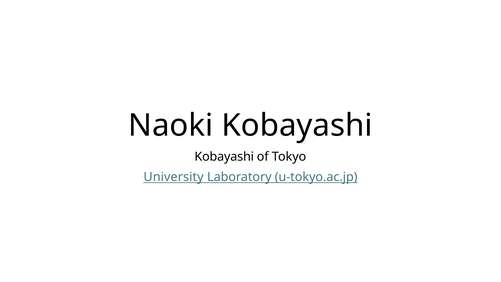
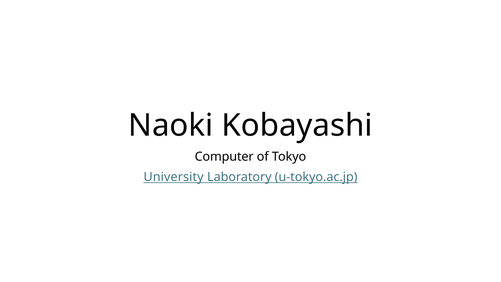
Kobayashi at (224, 157): Kobayashi -> Computer
